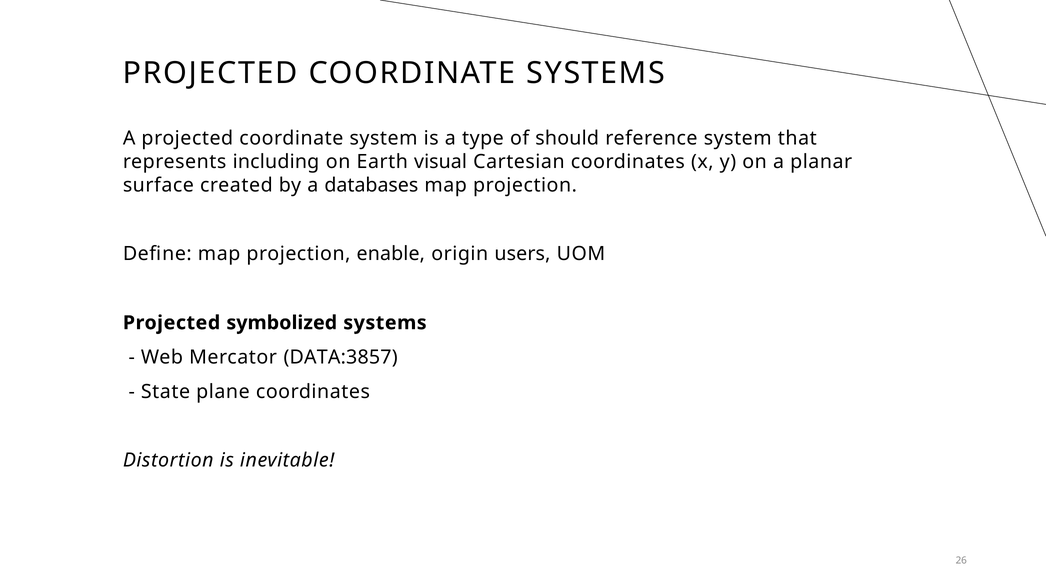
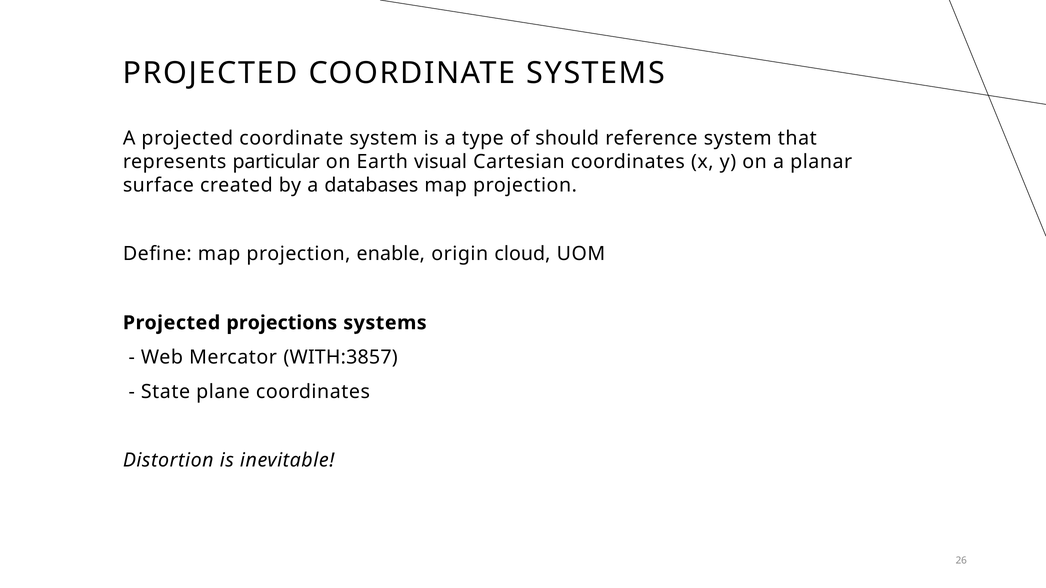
including: including -> particular
users: users -> cloud
symbolized: symbolized -> projections
DATA:3857: DATA:3857 -> WITH:3857
